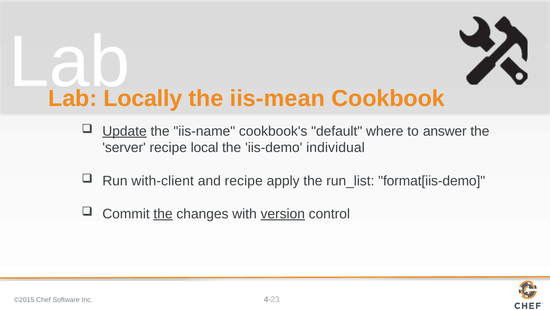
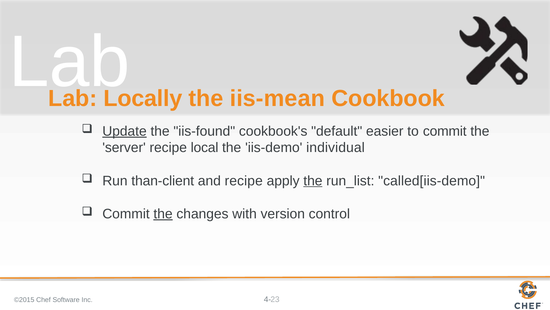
iis-name: iis-name -> iis-found
where: where -> easier
to answer: answer -> commit
with-client: with-client -> than-client
the at (313, 180) underline: none -> present
format[iis-demo: format[iis-demo -> called[iis-demo
version underline: present -> none
